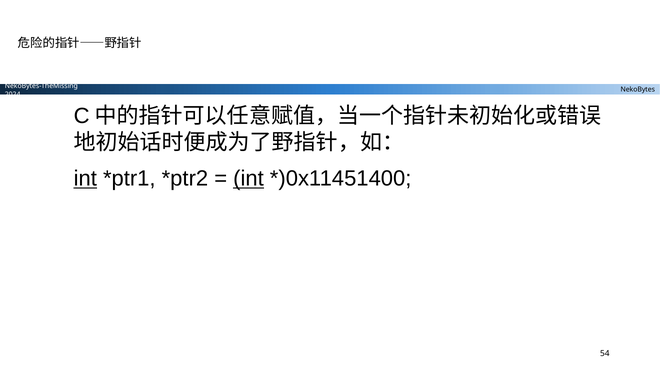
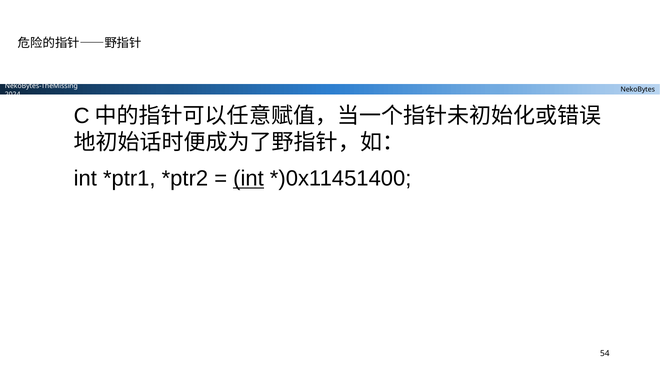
int at (85, 179) underline: present -> none
